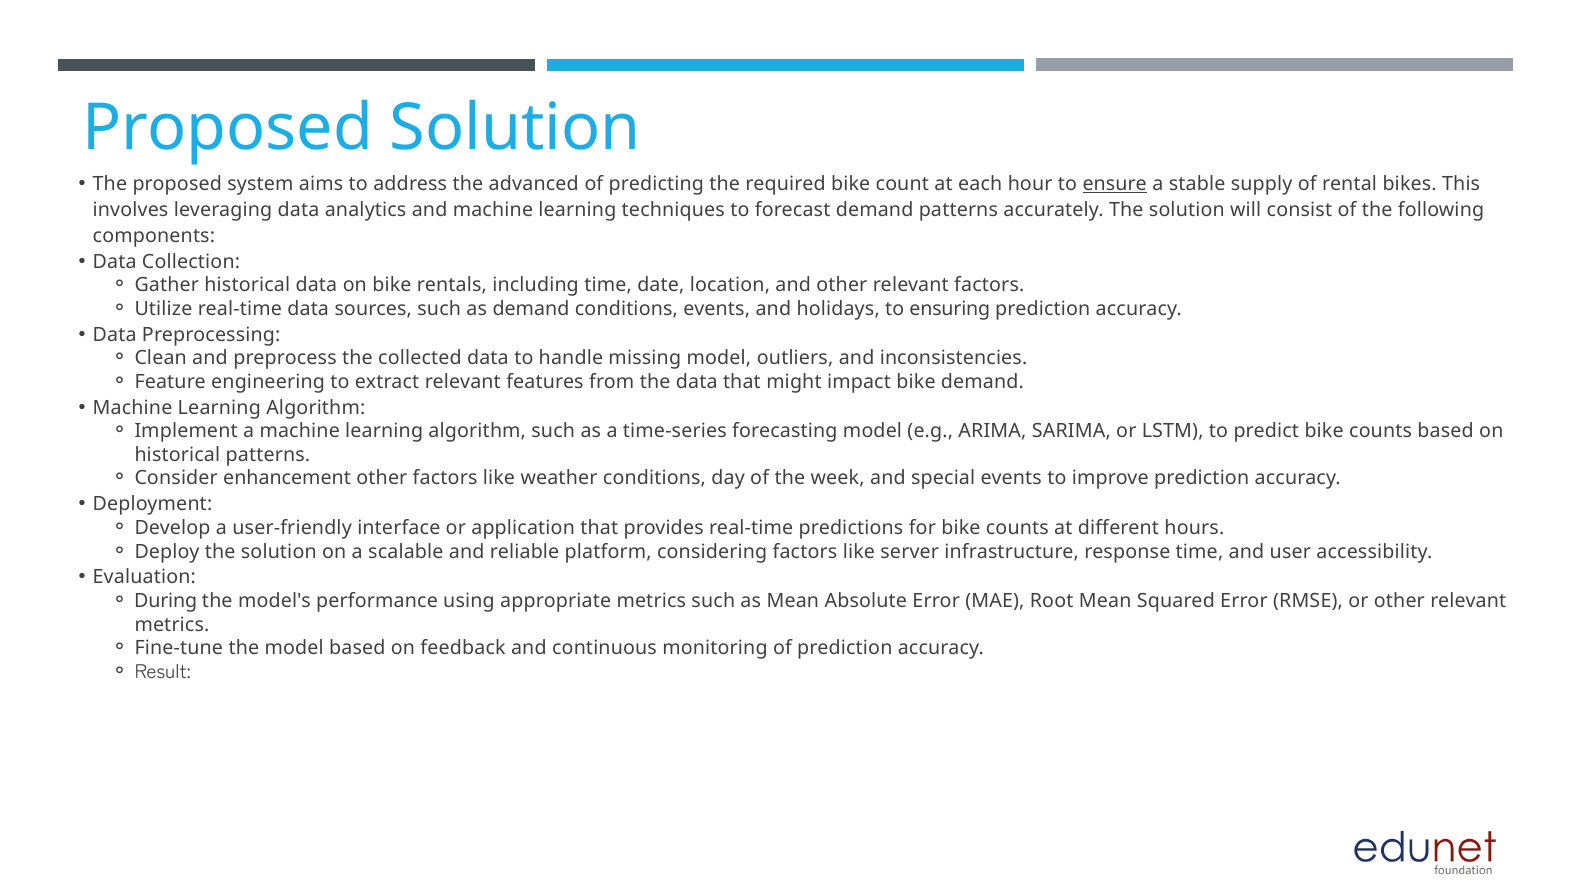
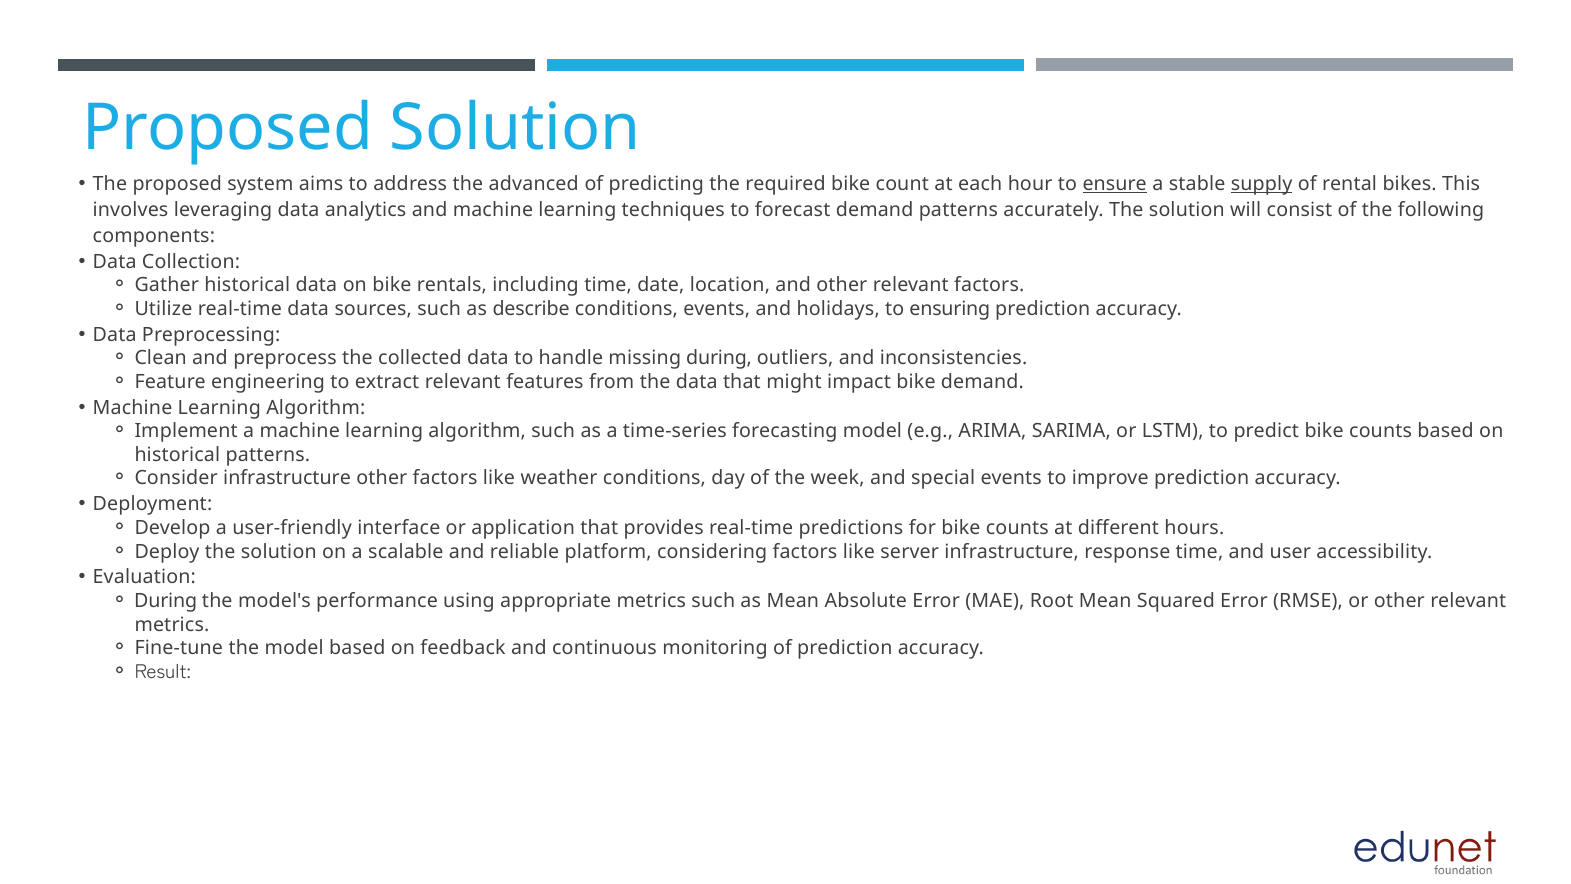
supply underline: none -> present
as demand: demand -> describe
missing model: model -> during
Consider enhancement: enhancement -> infrastructure
